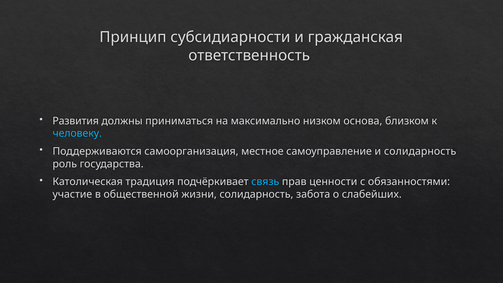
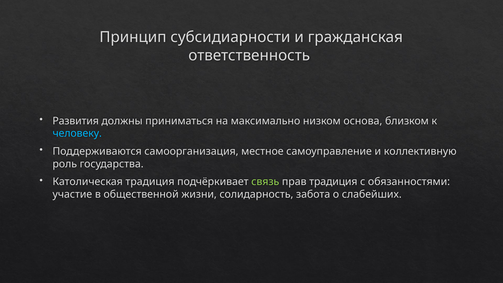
и солидарность: солидарность -> коллективную
связь colour: light blue -> light green
прав ценности: ценности -> традиция
